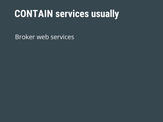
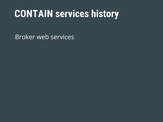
usually: usually -> history
